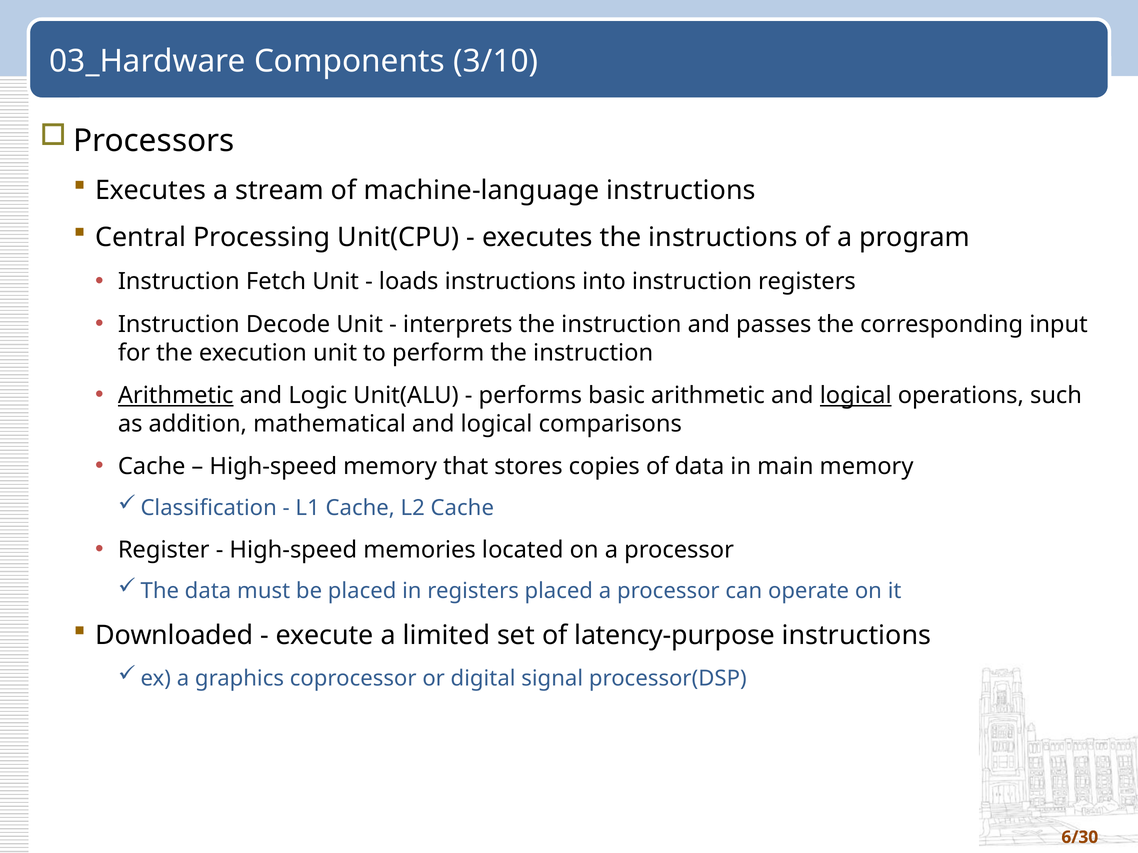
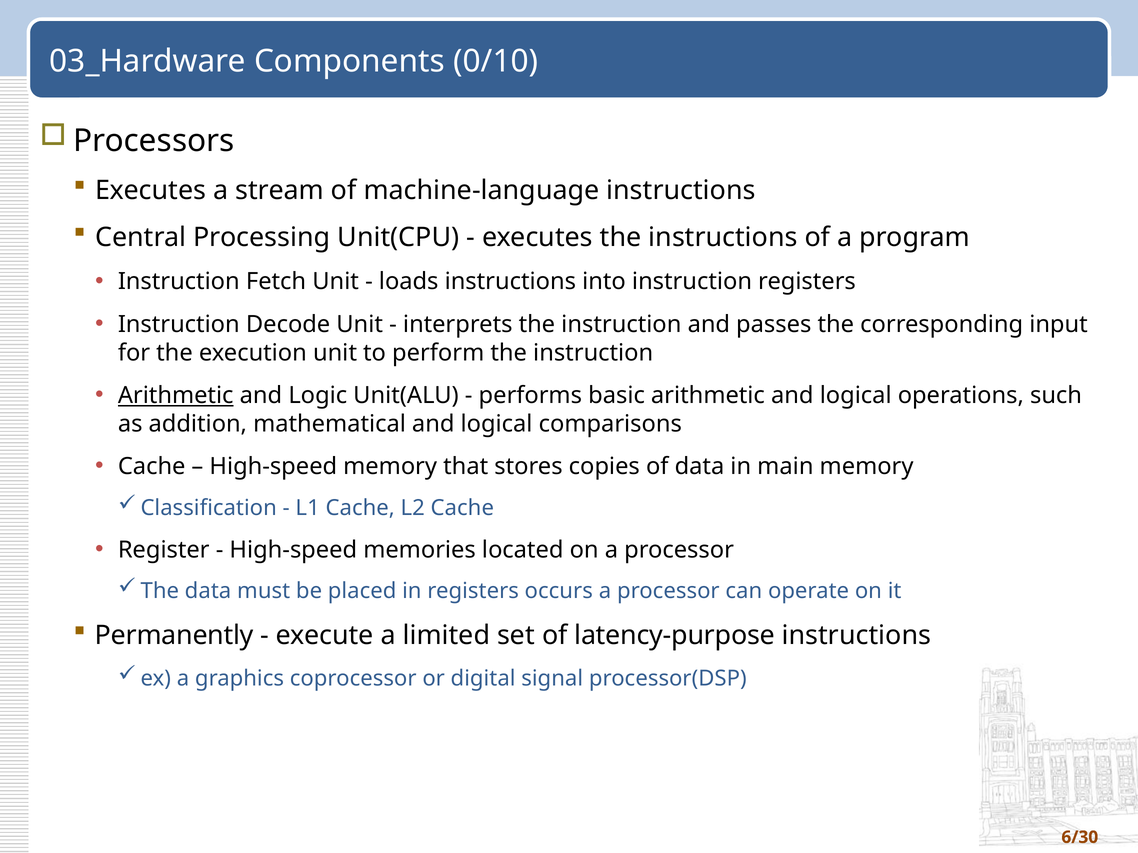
3/10: 3/10 -> 0/10
logical at (856, 396) underline: present -> none
registers placed: placed -> occurs
Downloaded: Downloaded -> Permanently
